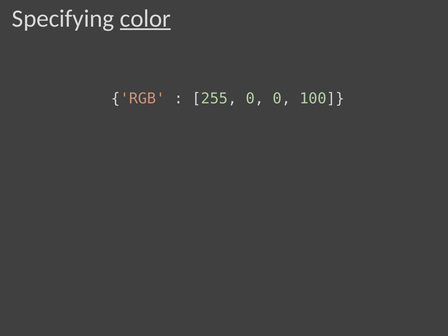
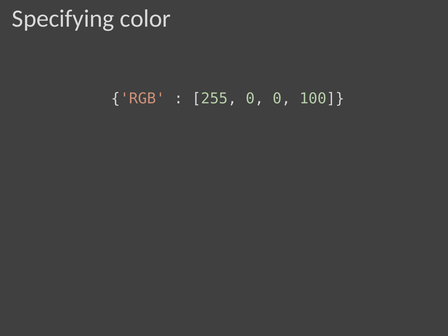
color underline: present -> none
